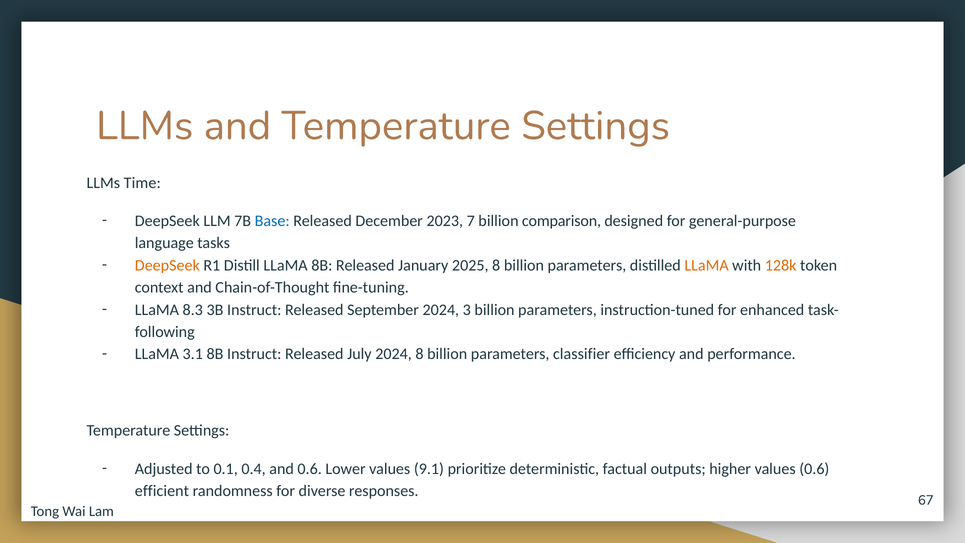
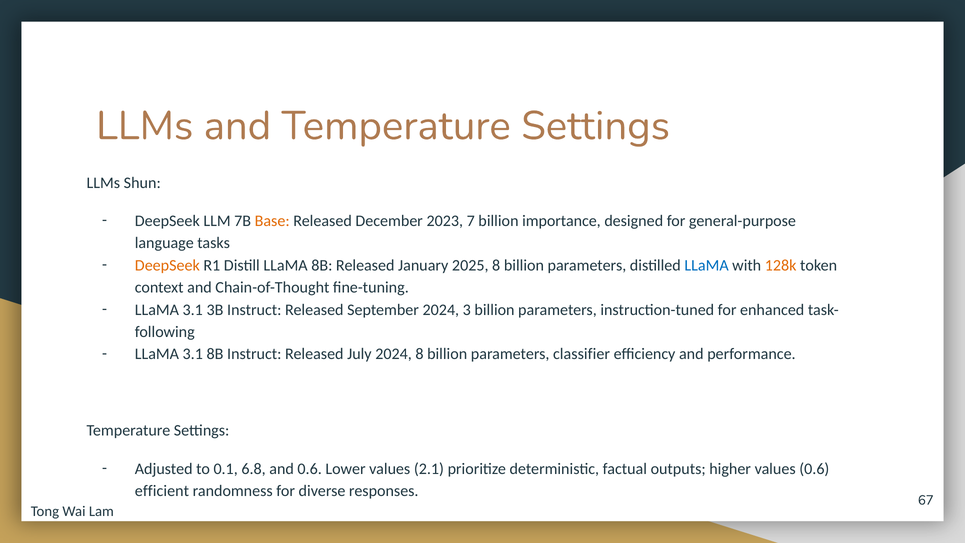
Time: Time -> Shun
Base colour: blue -> orange
comparison: comparison -> importance
LLaMA at (707, 265) colour: orange -> blue
8.3 at (193, 310): 8.3 -> 3.1
0.4: 0.4 -> 6.8
9.1: 9.1 -> 2.1
